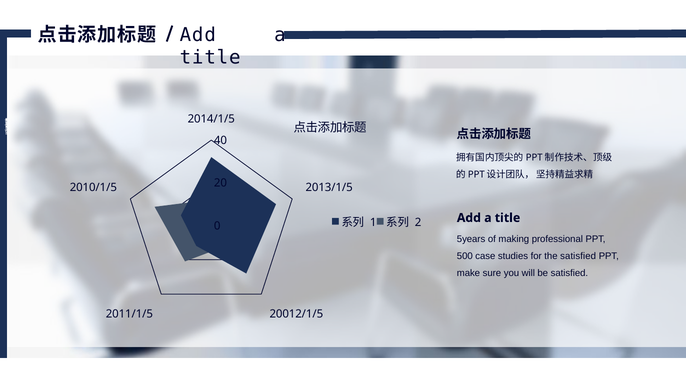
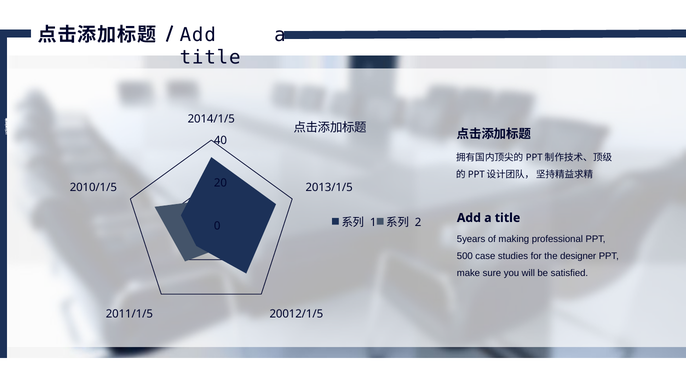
the satisfied: satisfied -> designer
